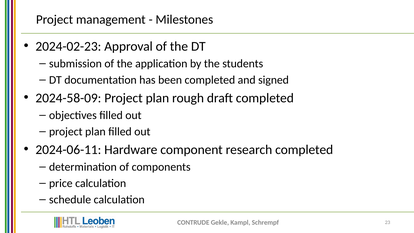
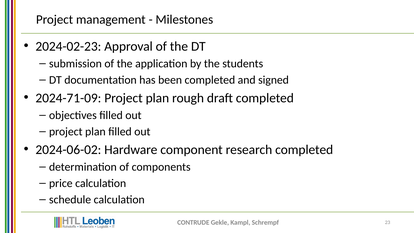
2024-58-09: 2024-58-09 -> 2024-71-09
2024-06-11: 2024-06-11 -> 2024-06-02
